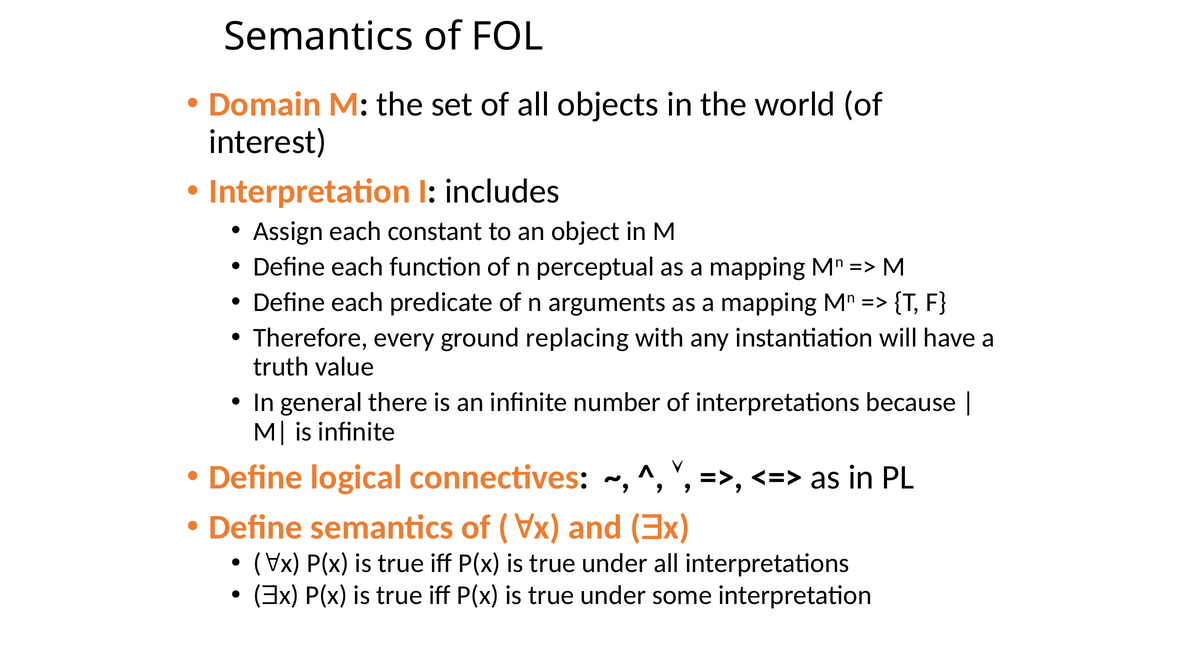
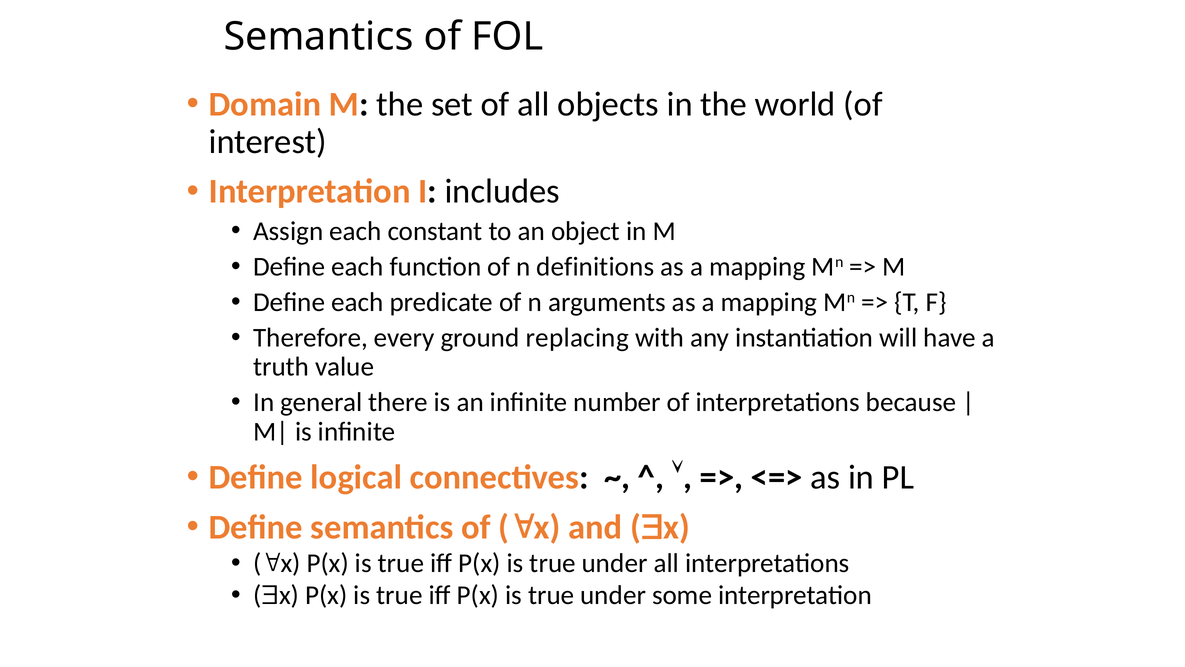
perceptual: perceptual -> definitions
